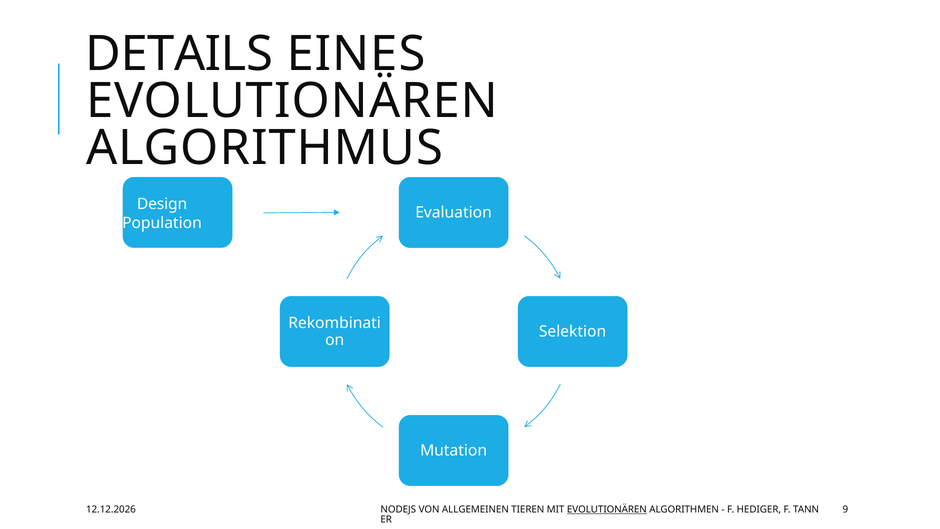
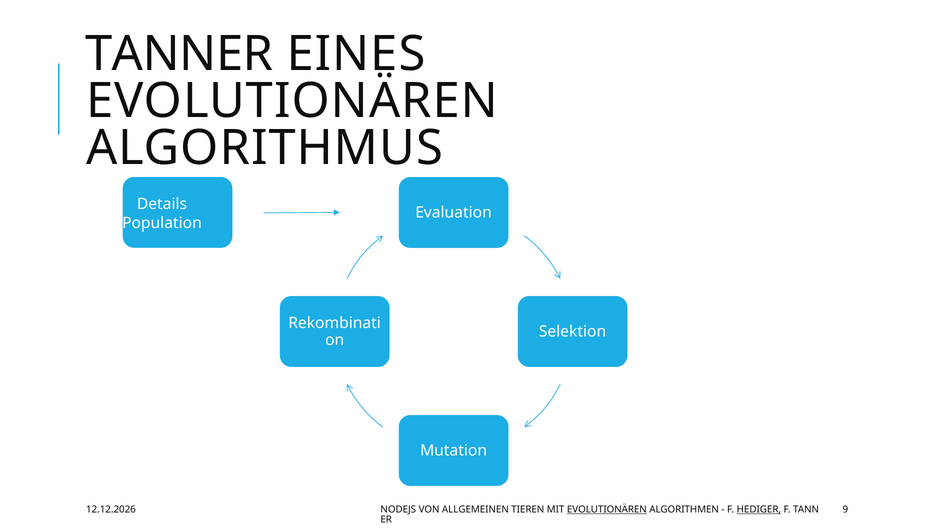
DETAILS: DETAILS -> TANNER
Design: Design -> Details
HEDIGER underline: none -> present
